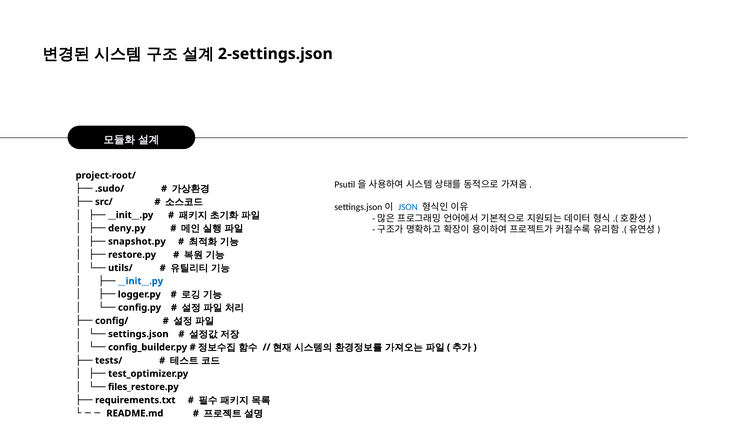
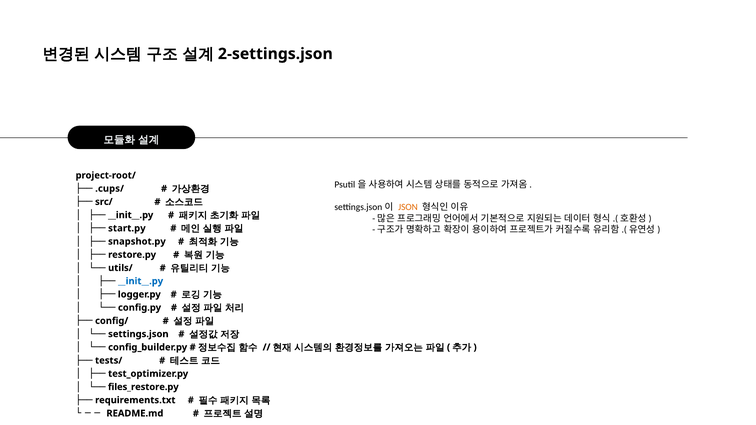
.sudo/: .sudo/ -> .cups/
JSON colour: blue -> orange
deny.py: deny.py -> start.py
